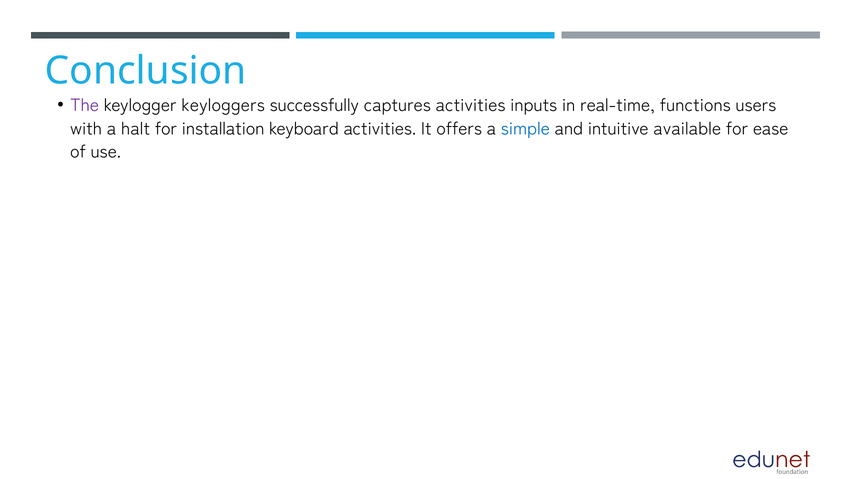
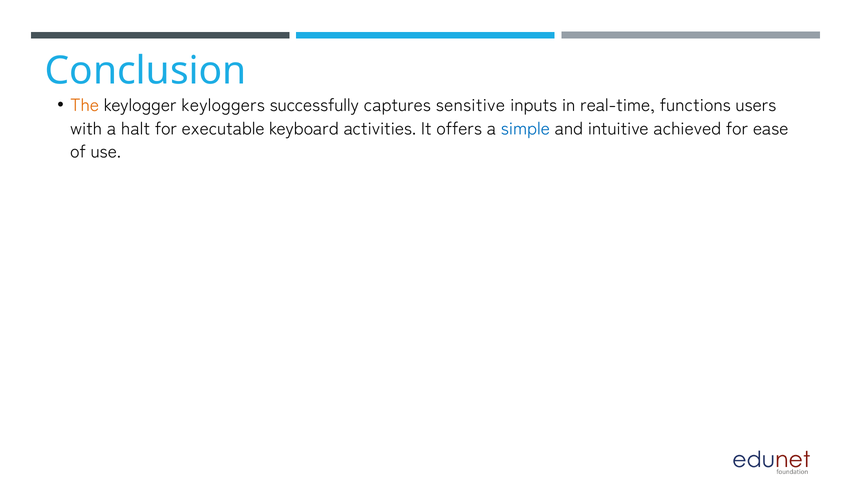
The colour: purple -> orange
captures activities: activities -> sensitive
installation: installation -> executable
available: available -> achieved
